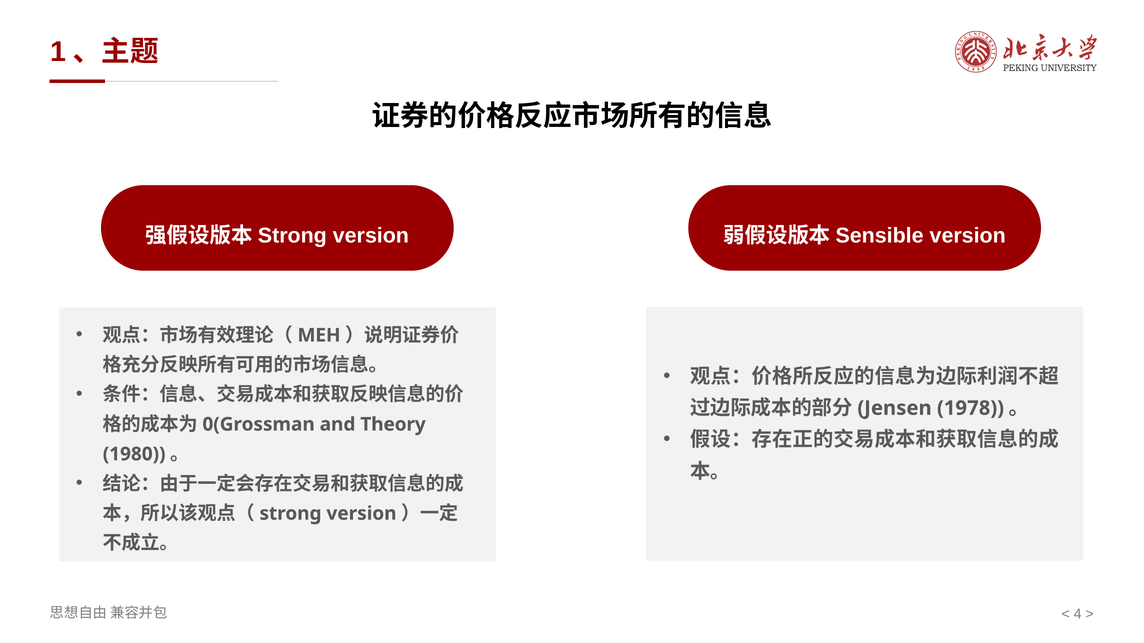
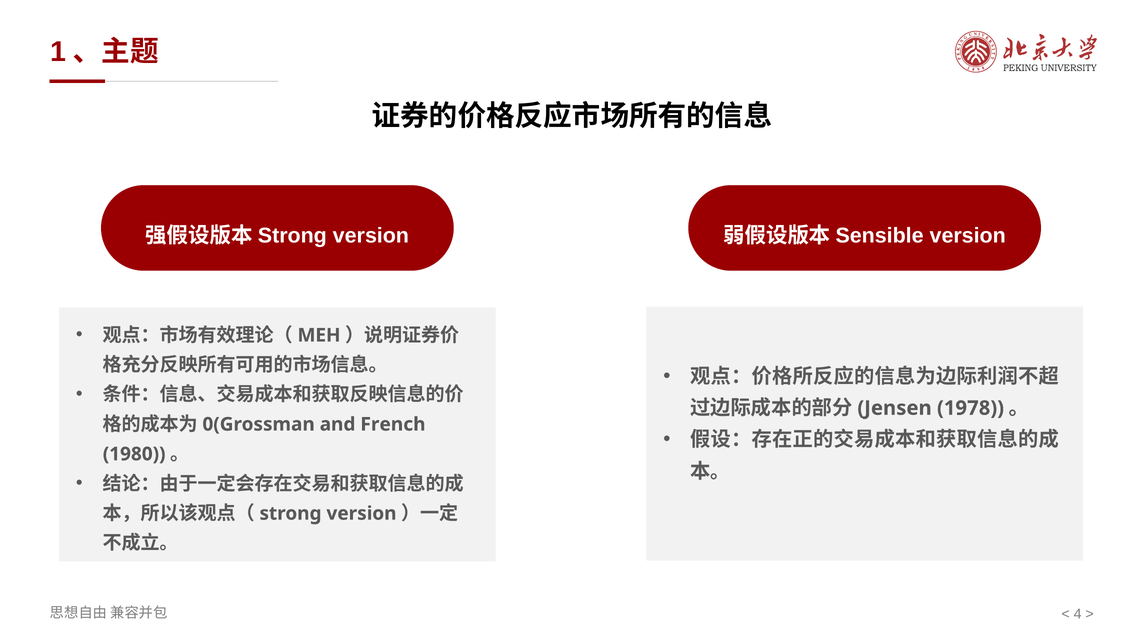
Theory: Theory -> French
